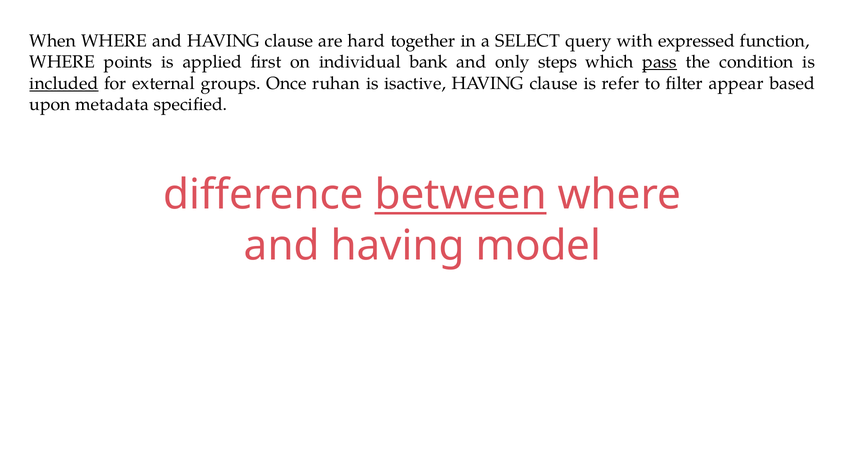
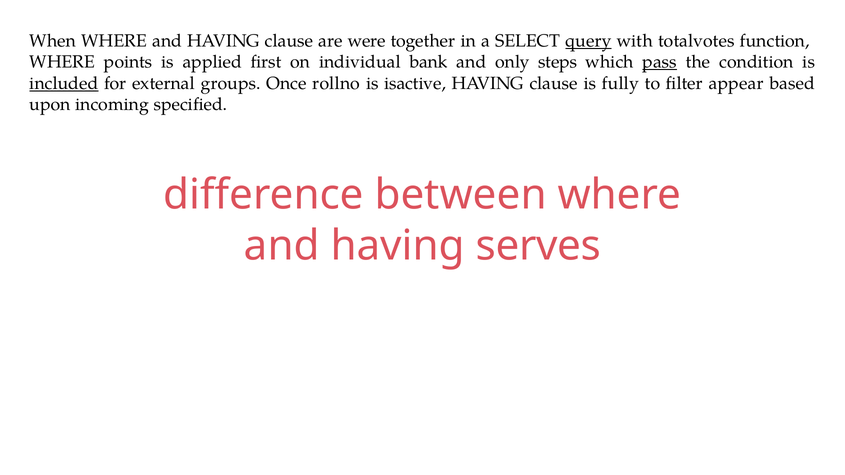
hard: hard -> were
query underline: none -> present
expressed: expressed -> totalvotes
ruhan: ruhan -> rollno
refer: refer -> fully
metadata: metadata -> incoming
between underline: present -> none
model: model -> serves
